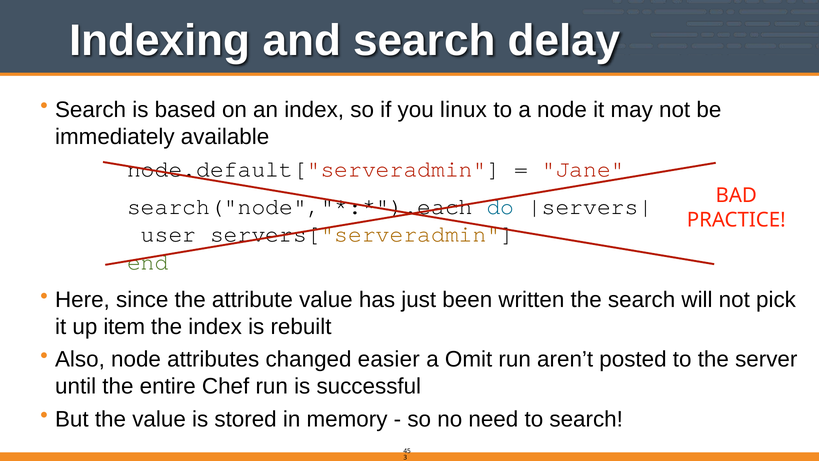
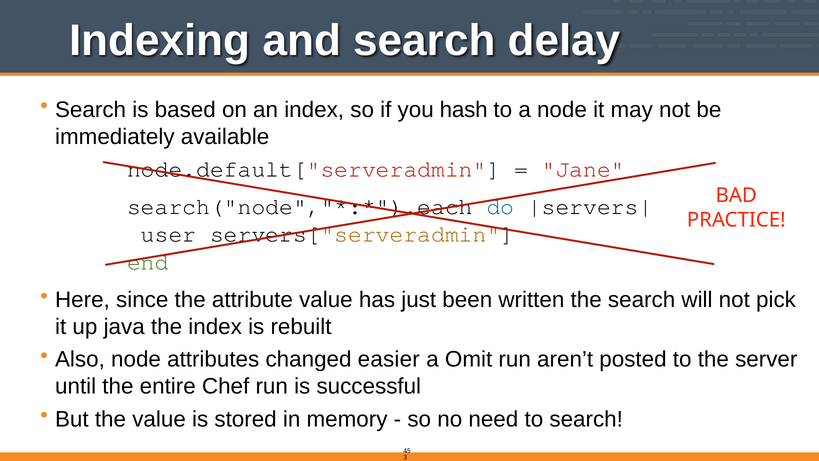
linux: linux -> hash
item: item -> java
